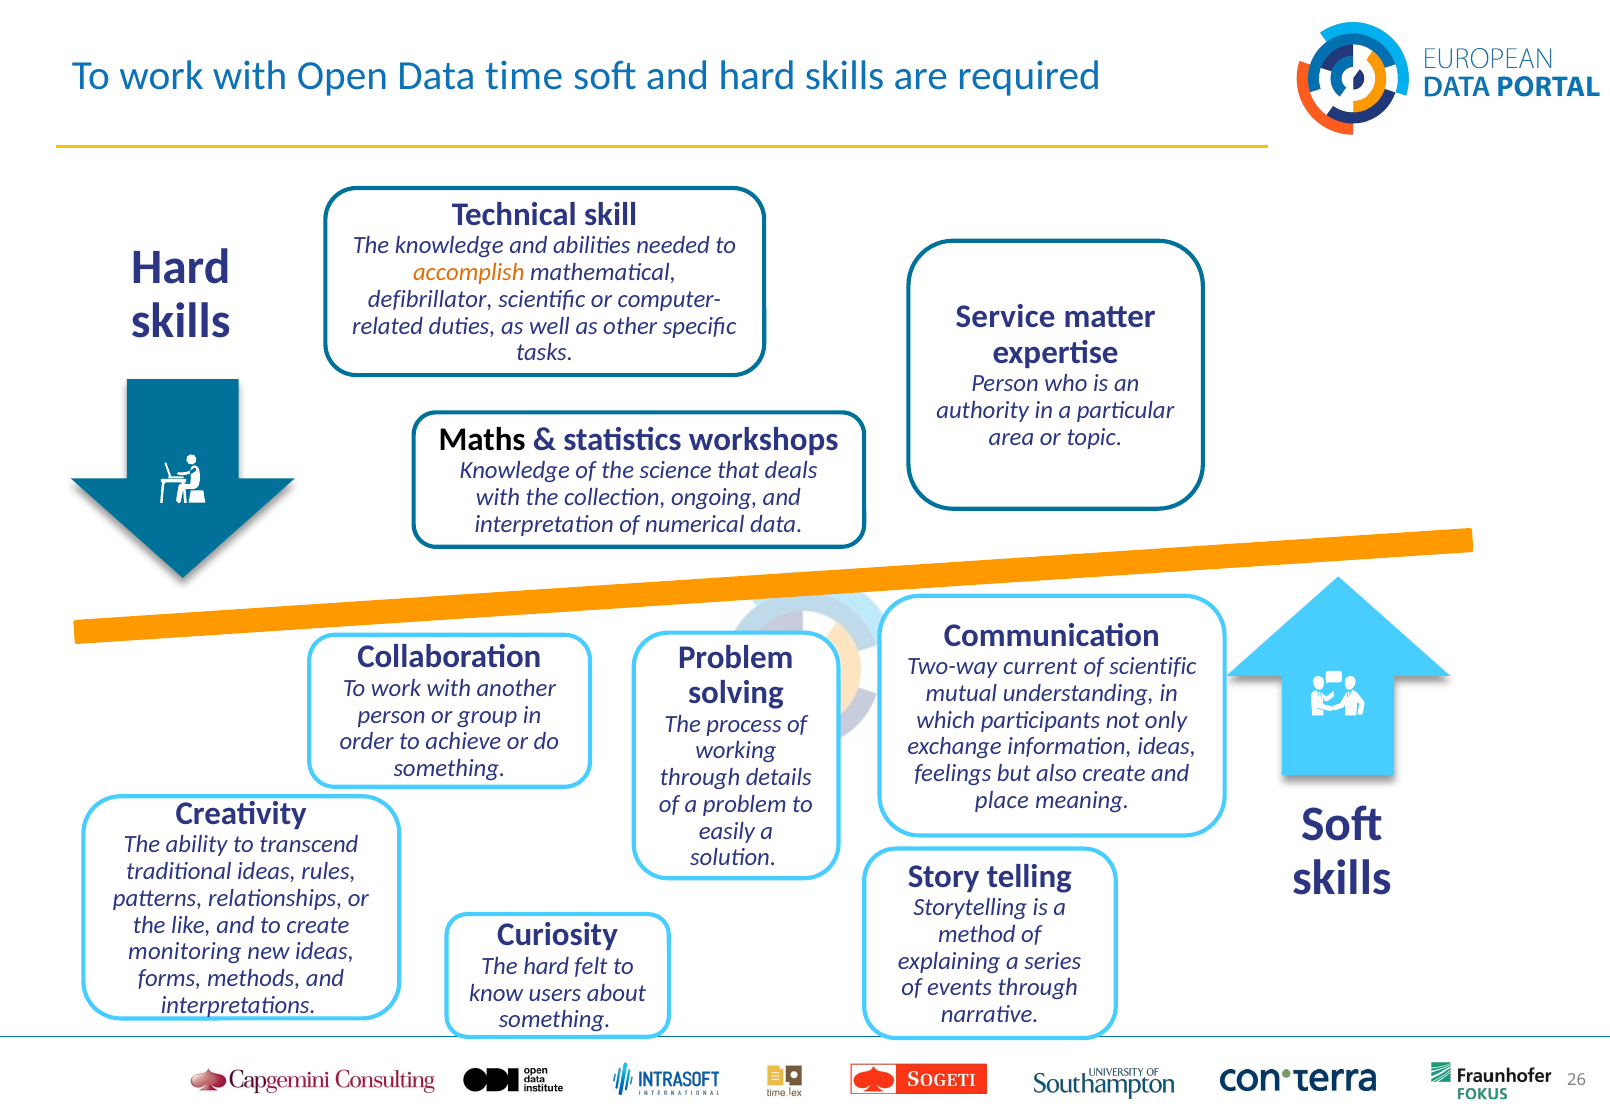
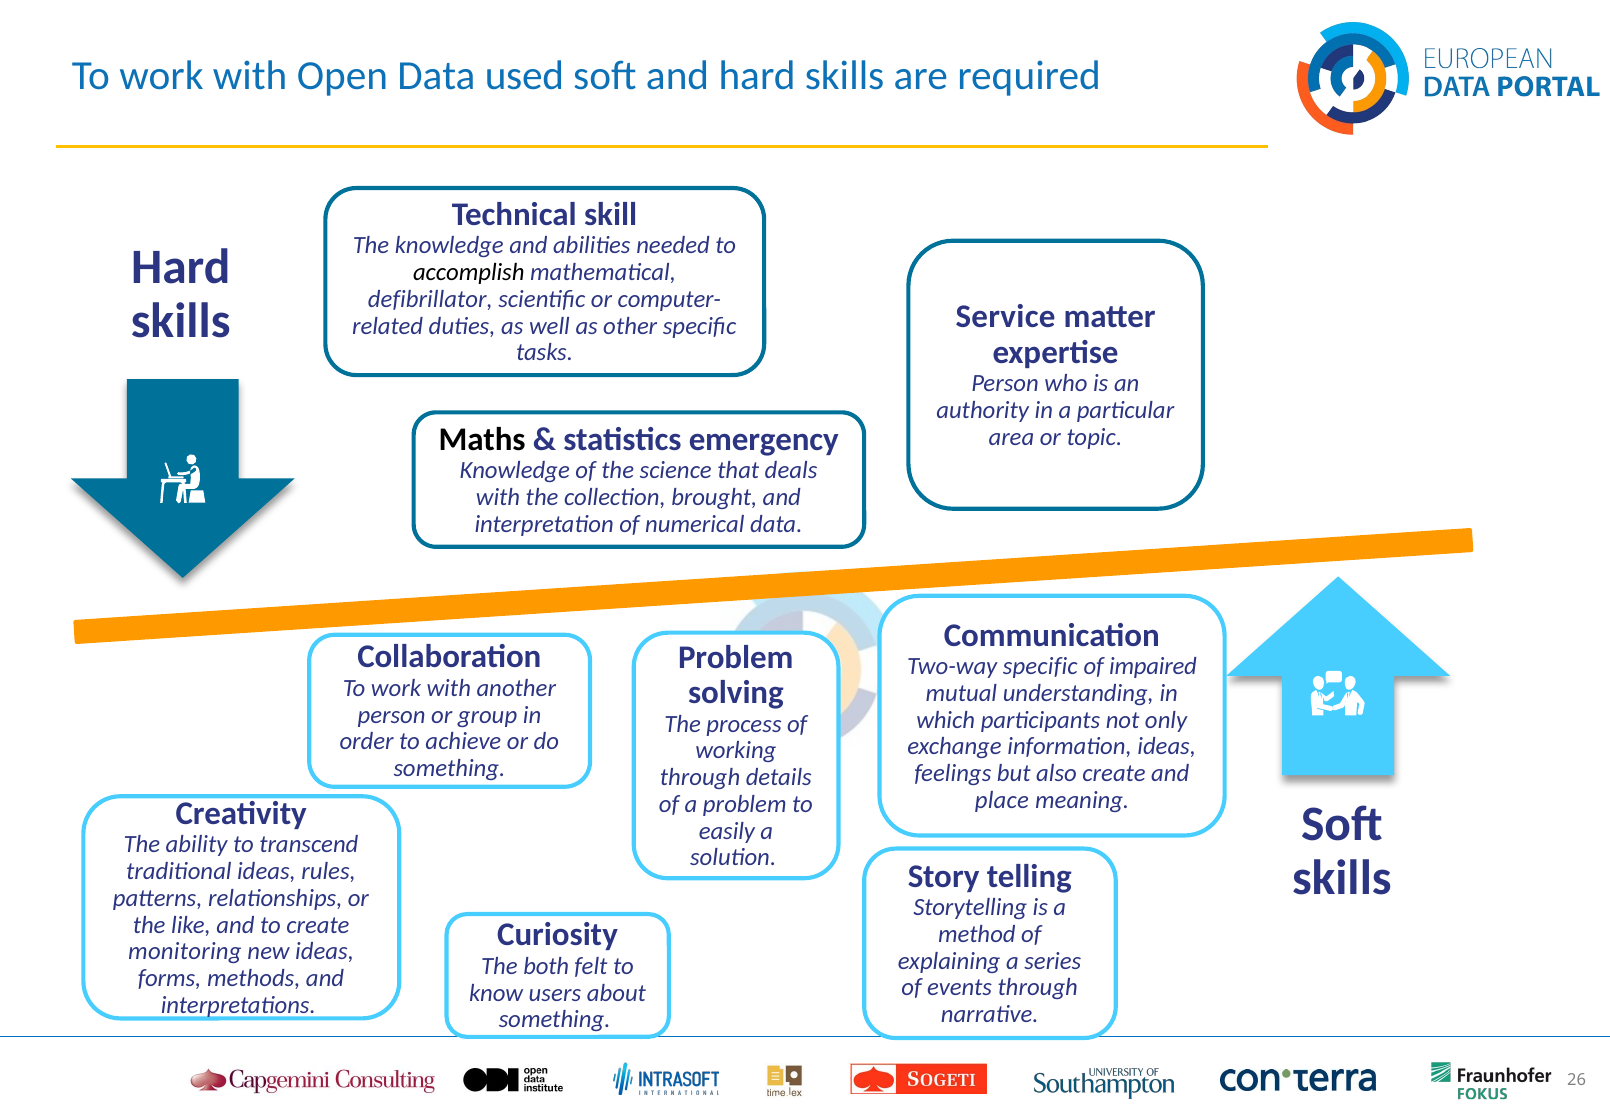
time: time -> used
accomplish colour: orange -> black
workshops: workshops -> emergency
ongoing: ongoing -> brought
Two-way current: current -> specific
of scientific: scientific -> impaired
The hard: hard -> both
